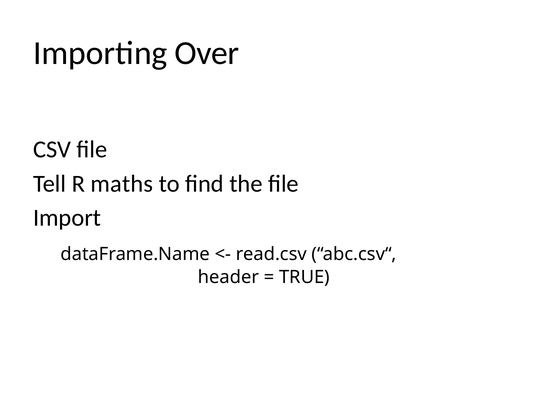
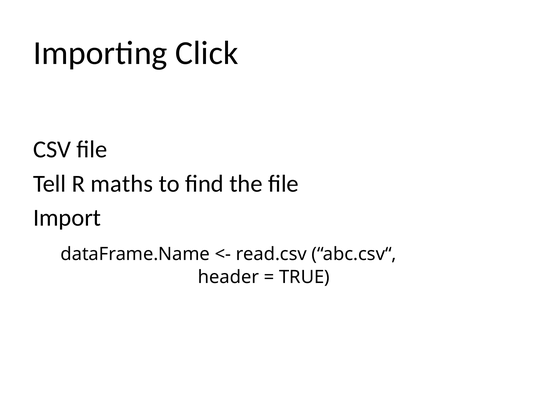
Over: Over -> Click
